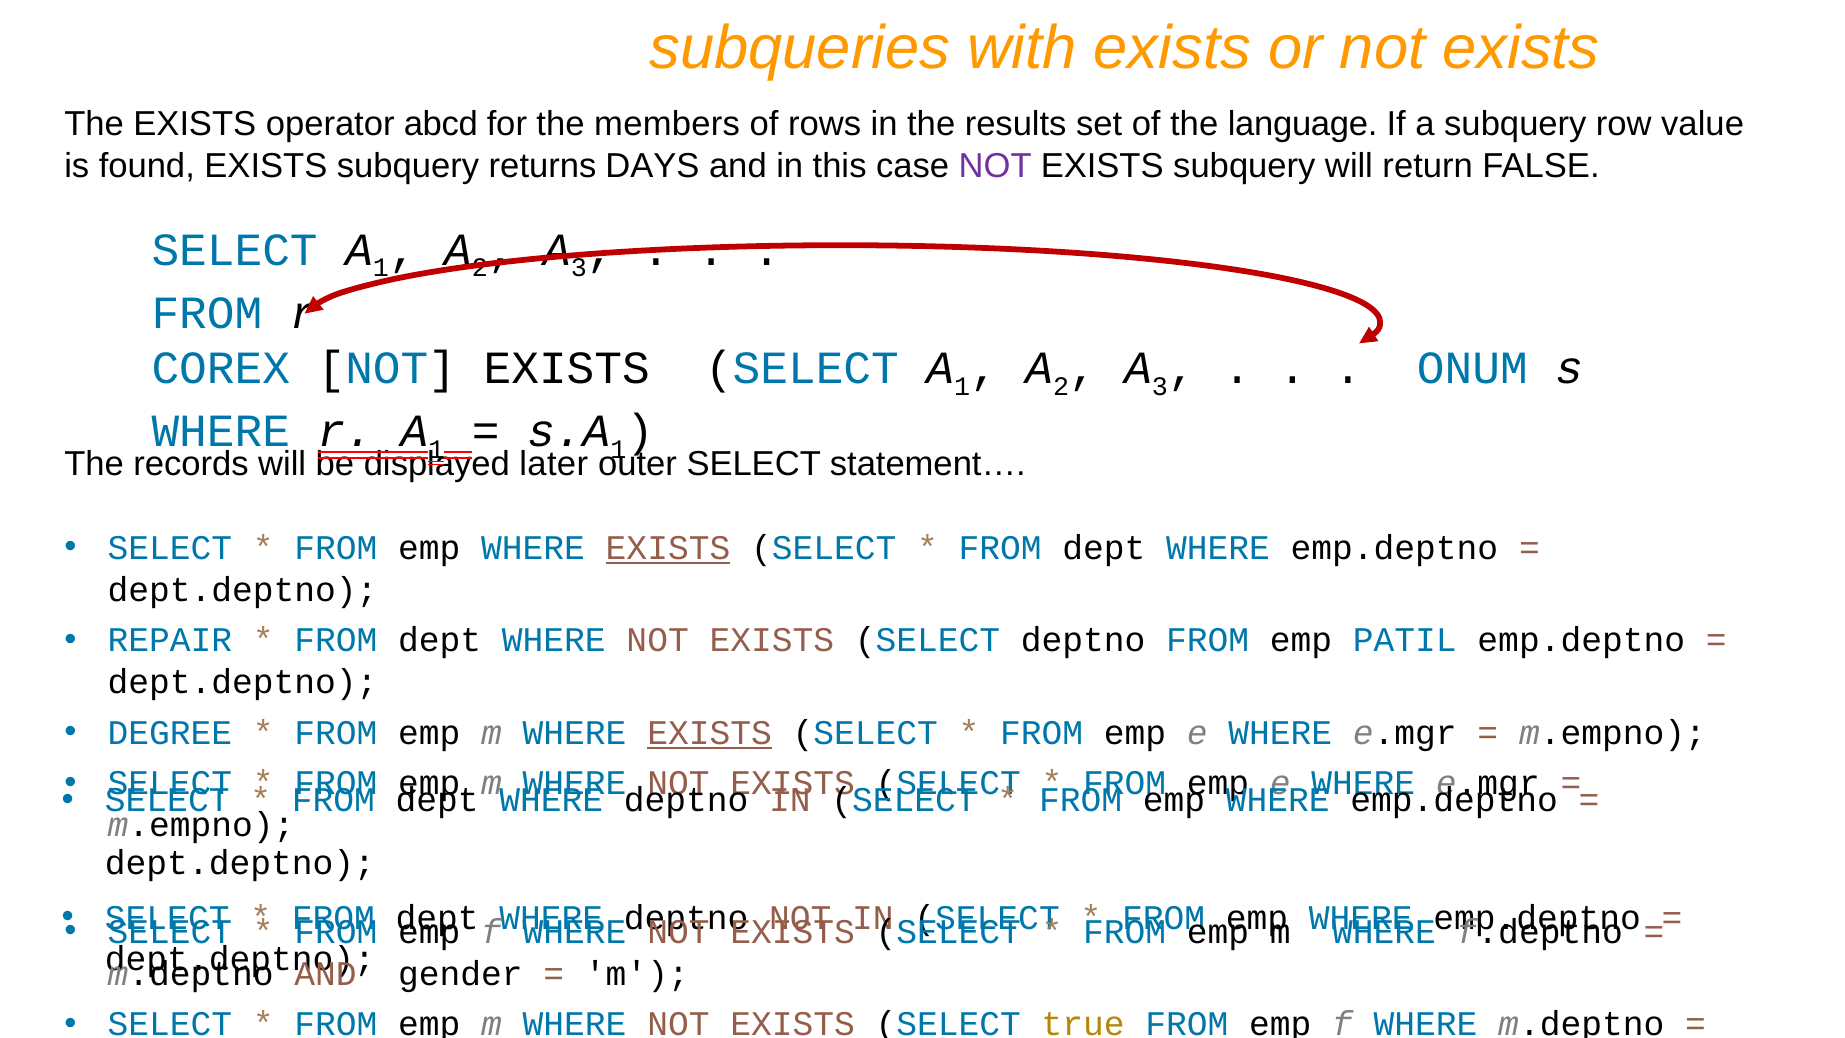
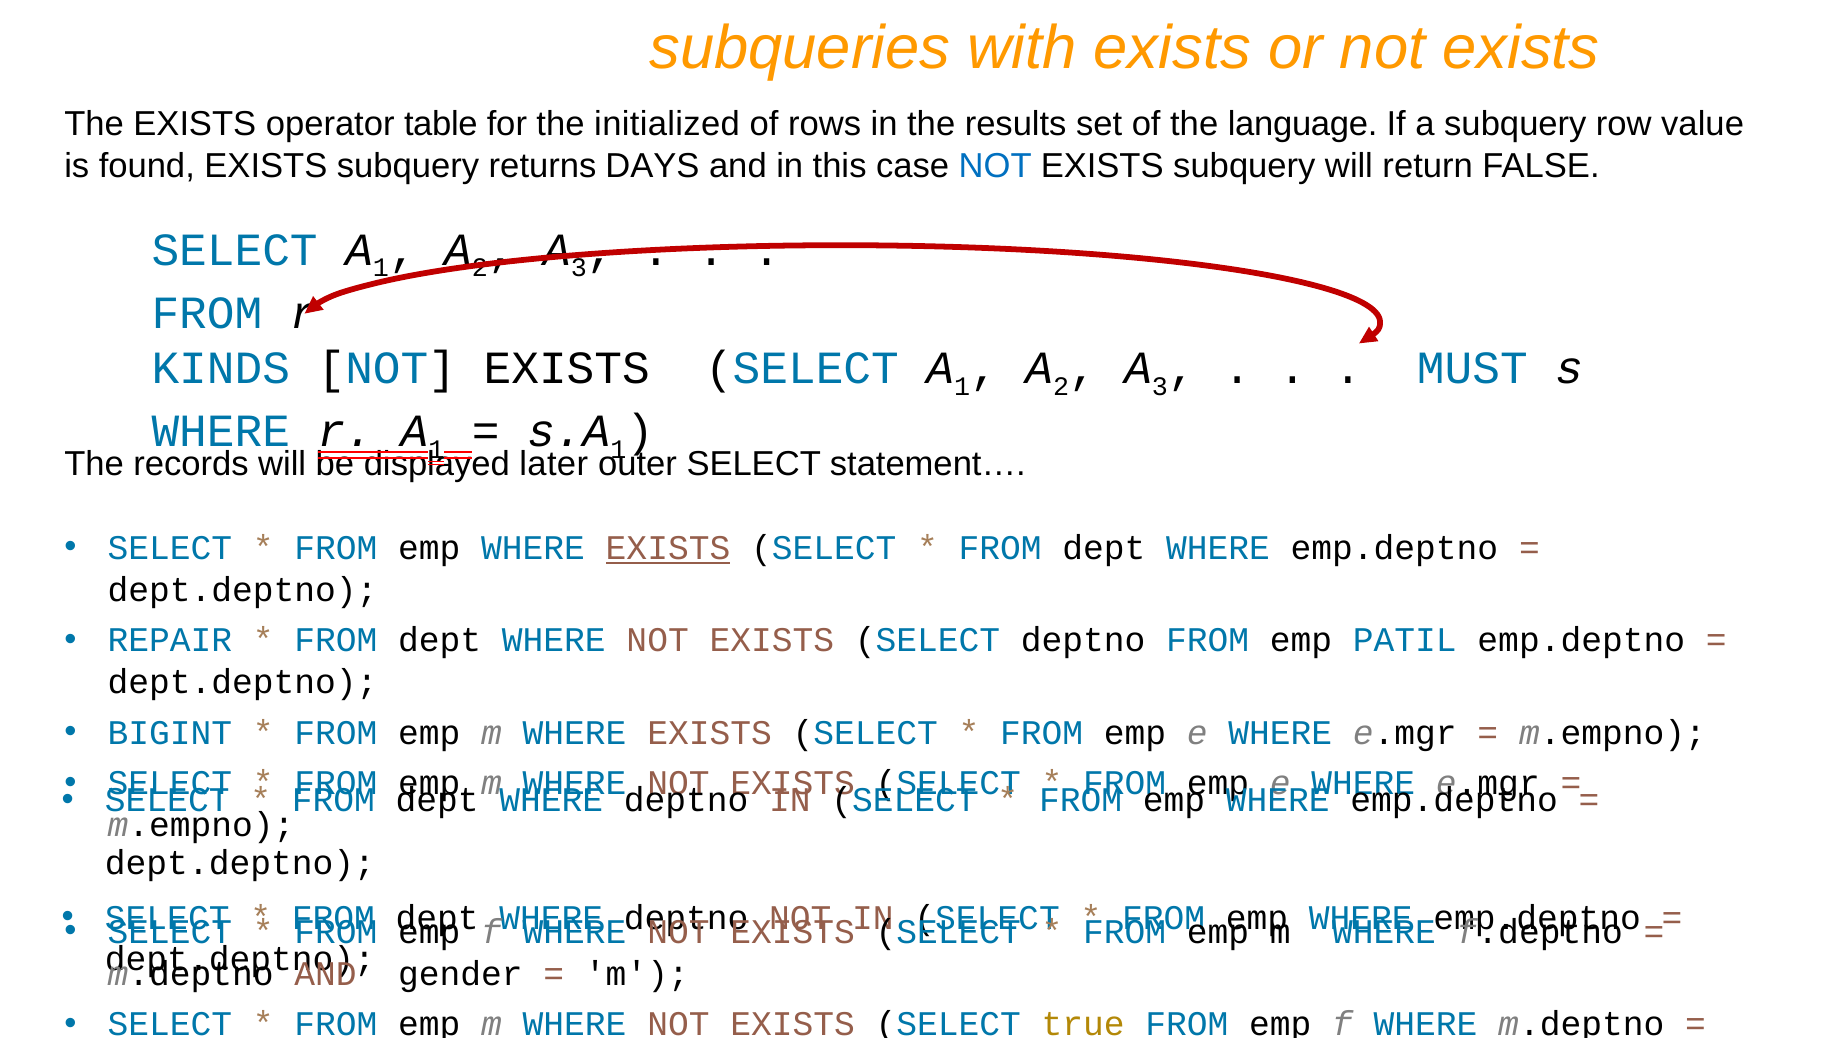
abcd: abcd -> table
members: members -> initialized
NOT at (995, 166) colour: purple -> blue
COREX: COREX -> KINDS
ONUM: ONUM -> MUST
DEGREE: DEGREE -> BIGINT
EXISTS at (710, 733) underline: present -> none
